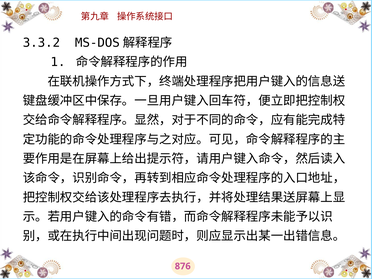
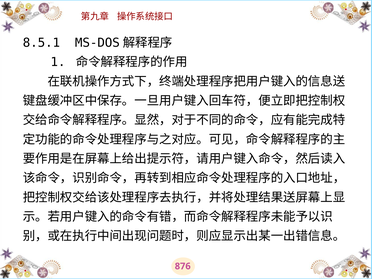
3.3.2: 3.3.2 -> 8.5.1
